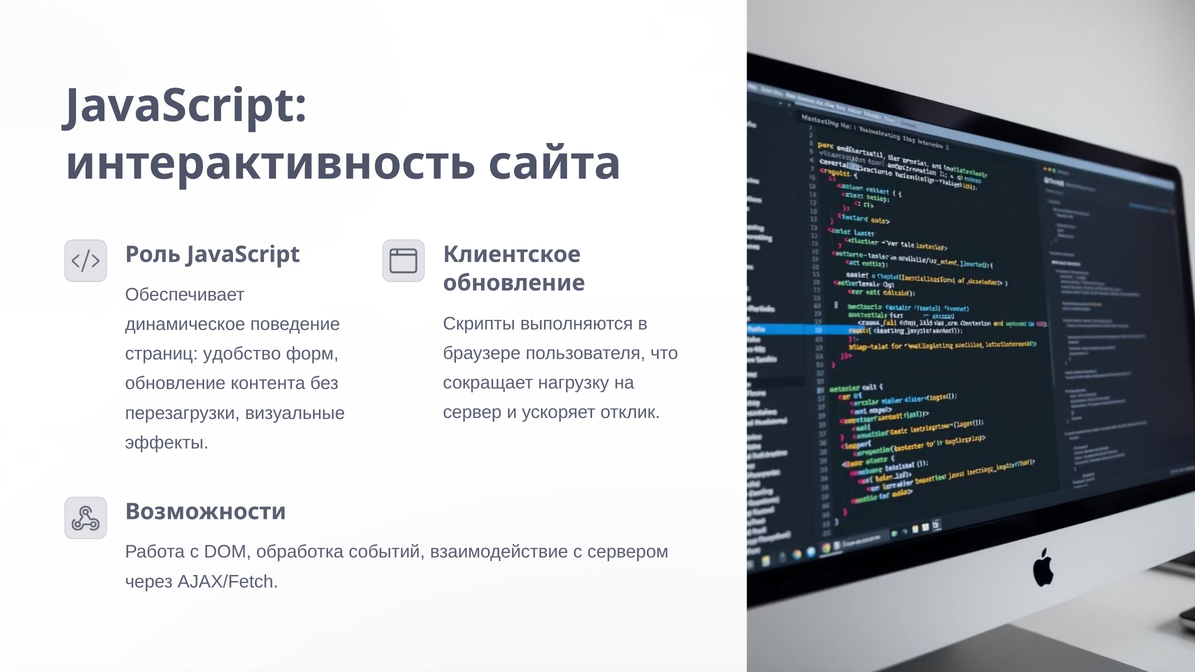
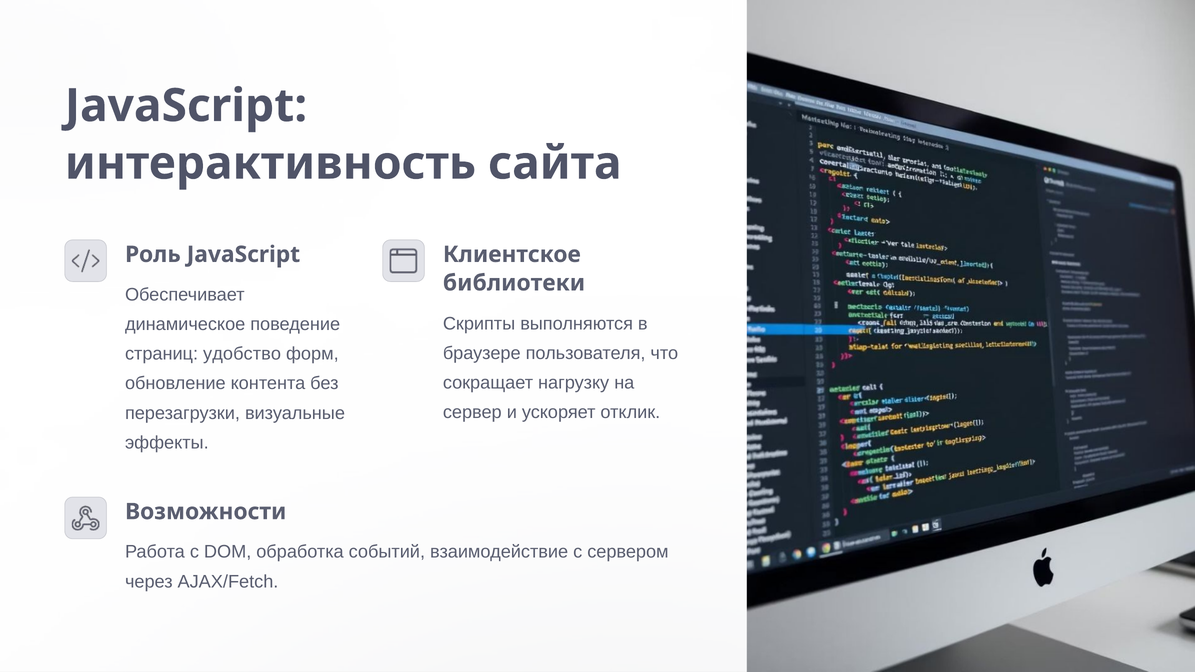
обновление at (514, 283): обновление -> библиотеки
